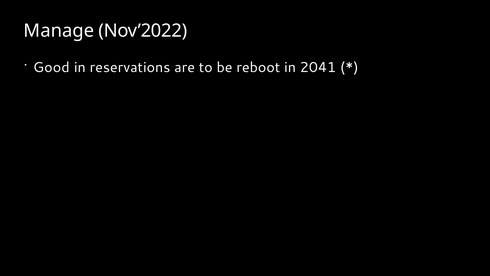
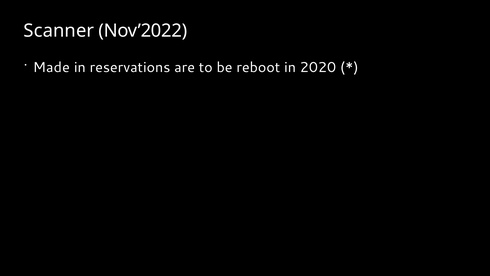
Manage: Manage -> Scanner
Good: Good -> Made
2041: 2041 -> 2020
